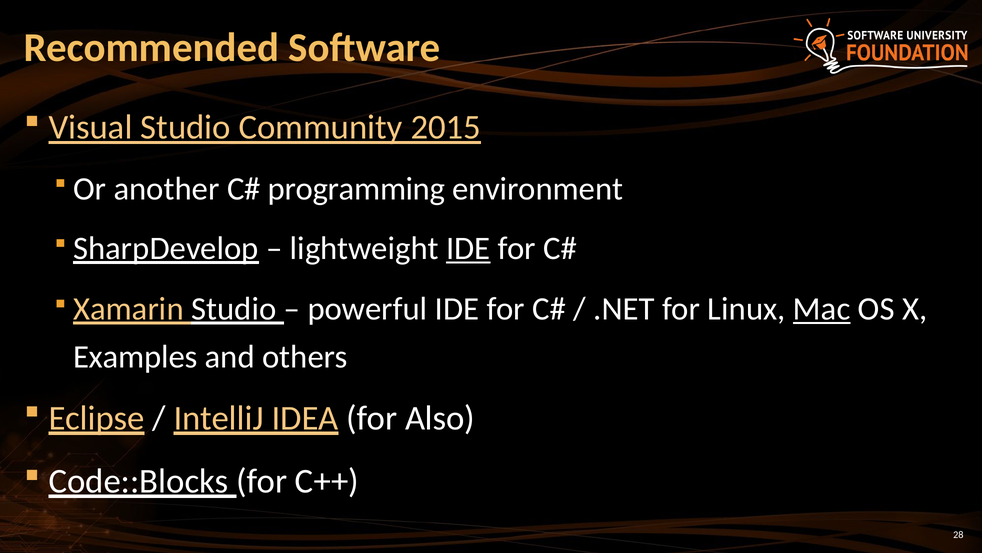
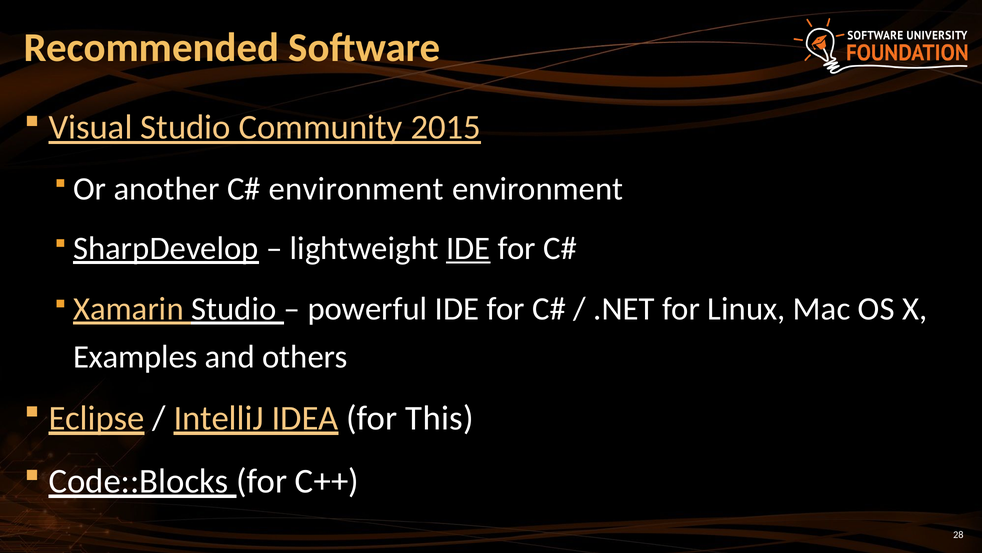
programming at (357, 189): programming -> environment
Mac underline: present -> none
Also: Also -> This
